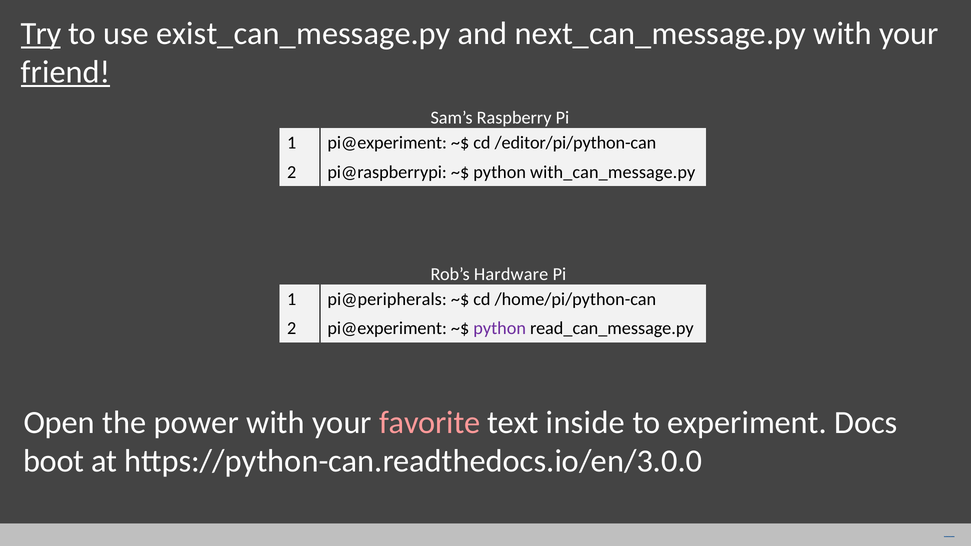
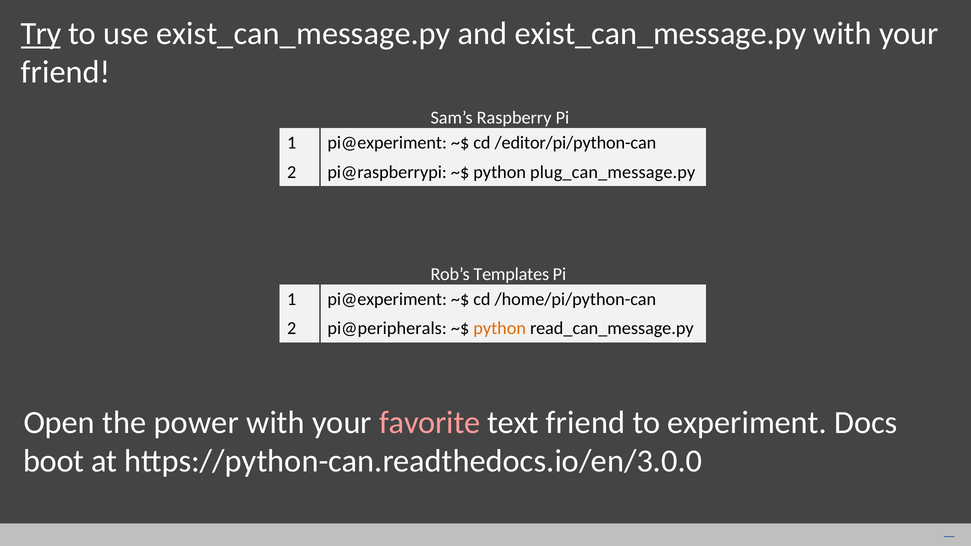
and next_can_message.py: next_can_message.py -> exist_can_message.py
friend at (66, 72) underline: present -> none
with_can_message.py: with_can_message.py -> plug_can_message.py
Rob’s Hardware: Hardware -> Templates
pi@peripherals at (387, 299): pi@peripherals -> pi@experiment
2 pi@experiment: pi@experiment -> pi@peripherals
python at (500, 329) colour: purple -> orange
text inside: inside -> friend
